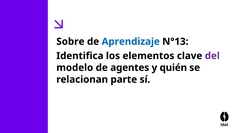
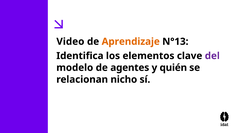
Sobre: Sobre -> Video
Aprendizaje colour: blue -> orange
parte: parte -> nicho
